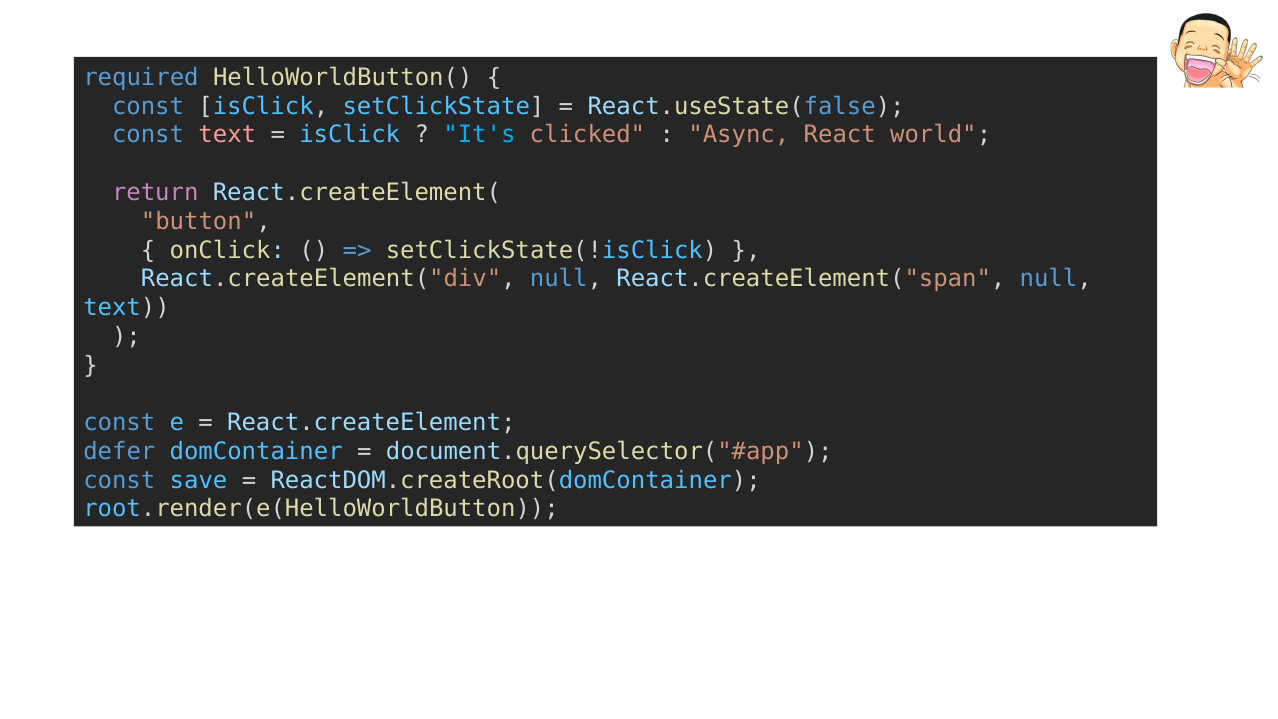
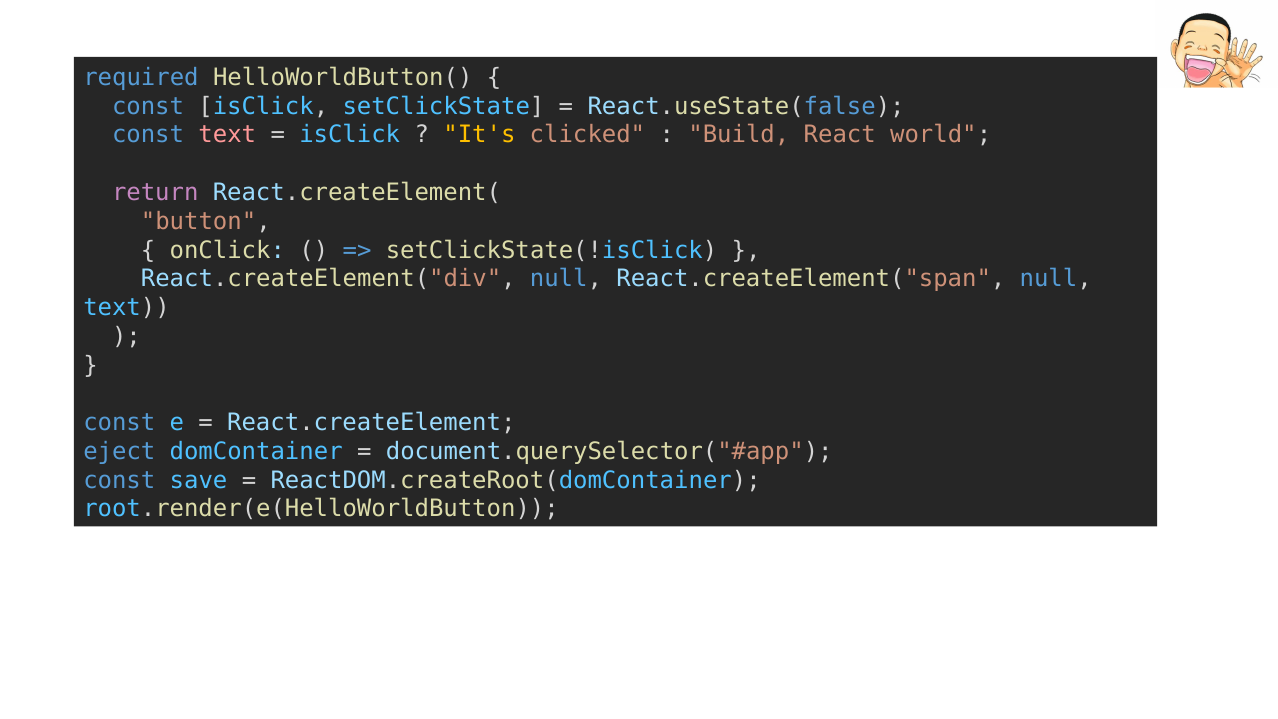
It's colour: light blue -> yellow
Async: Async -> Build
defer: defer -> eject
